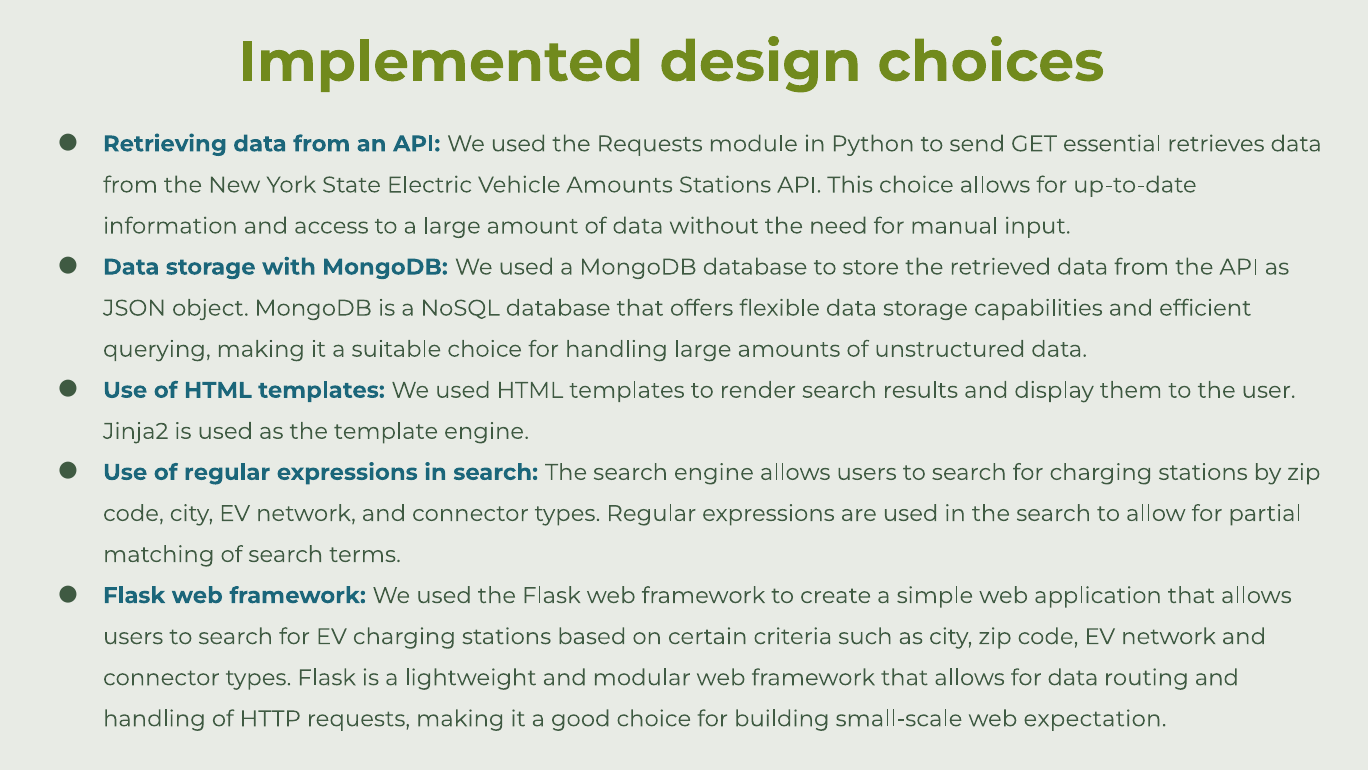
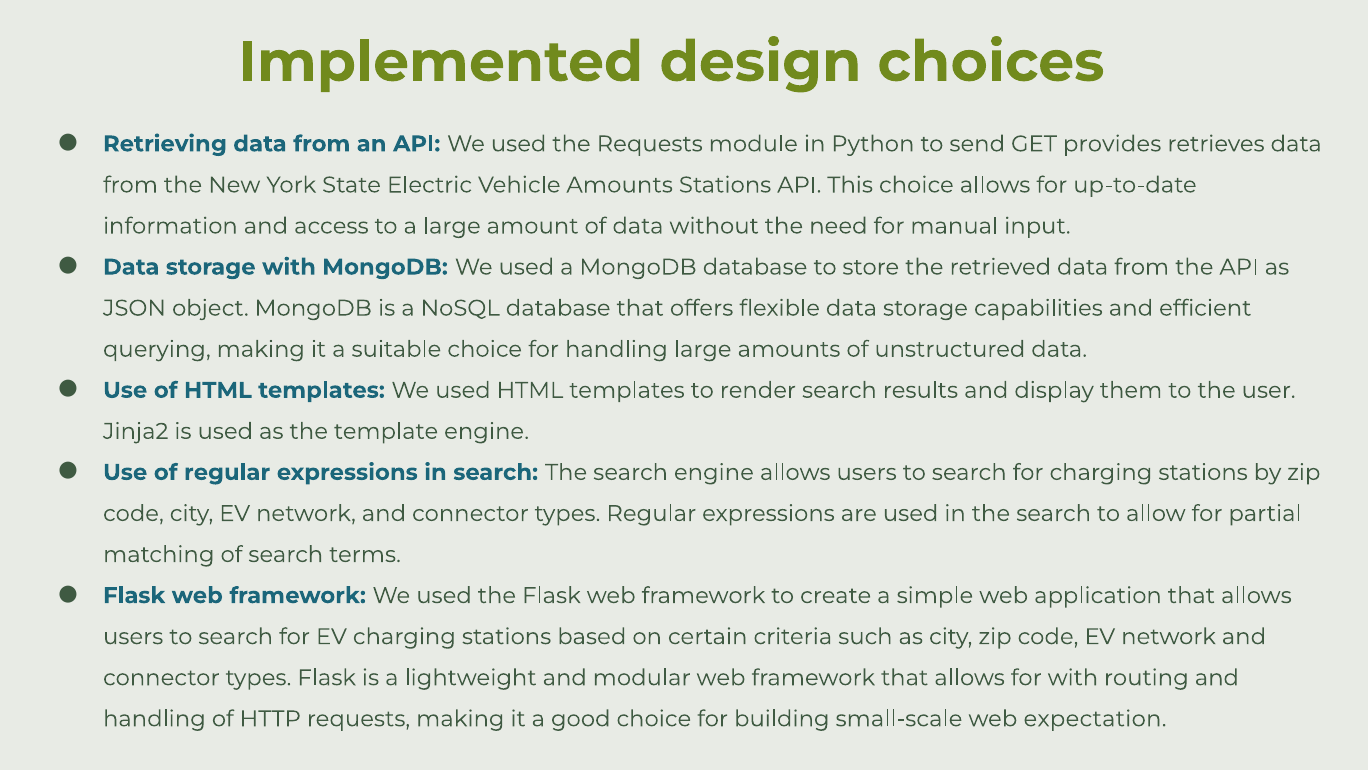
essential: essential -> provides
for data: data -> with
